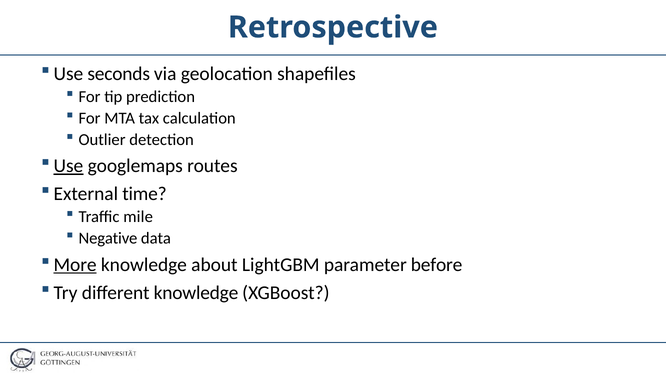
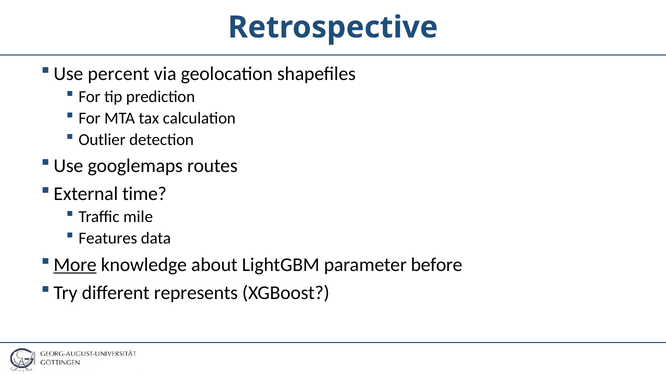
seconds: seconds -> percent
Use at (68, 166) underline: present -> none
Negative: Negative -> Features
different knowledge: knowledge -> represents
